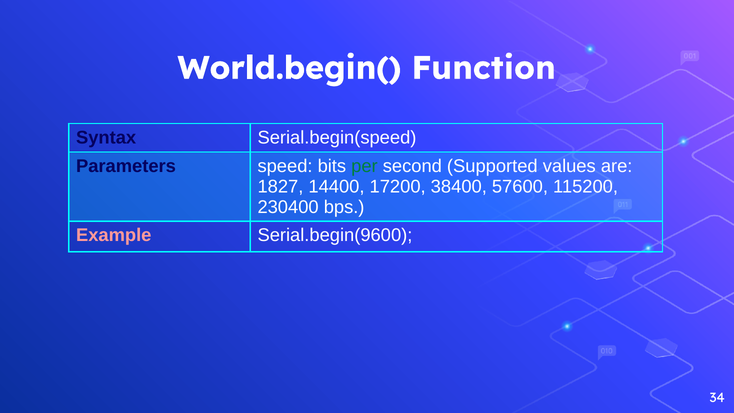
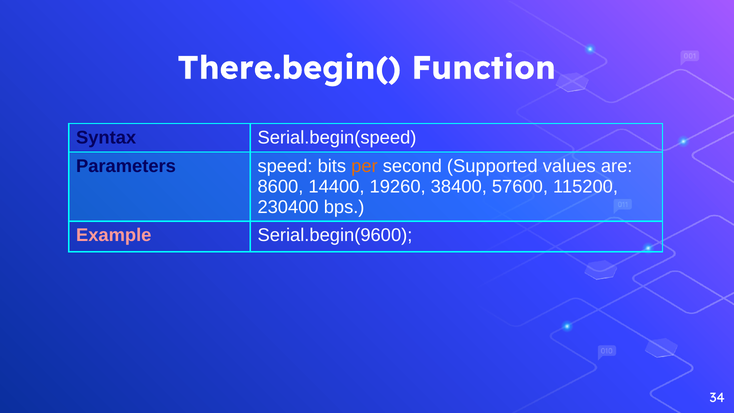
World.begin(: World.begin( -> There.begin(
per colour: green -> orange
1827: 1827 -> 8600
17200: 17200 -> 19260
